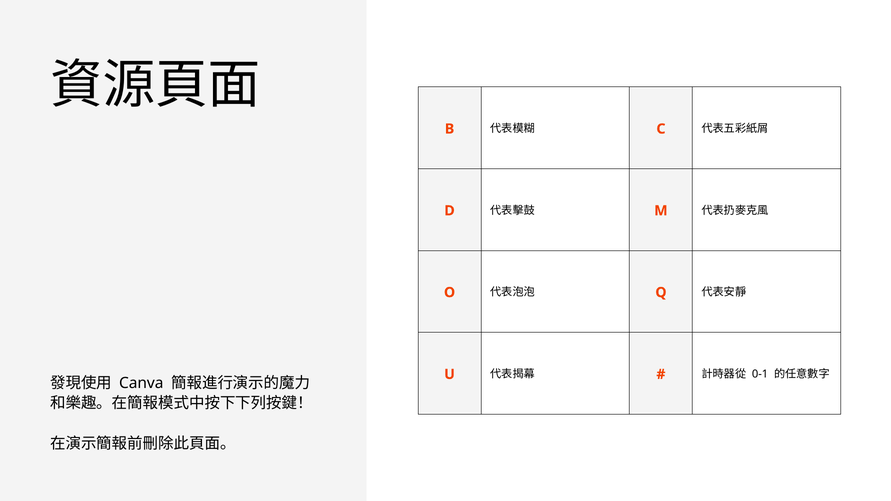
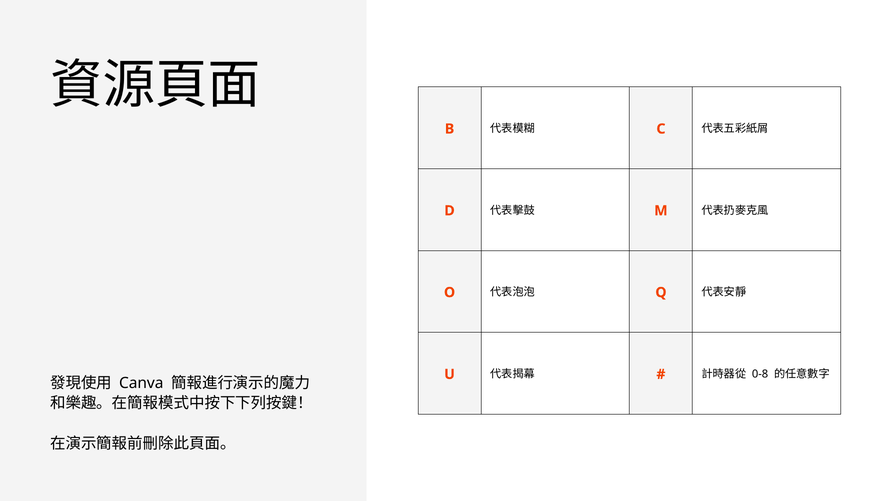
0-1: 0-1 -> 0-8
